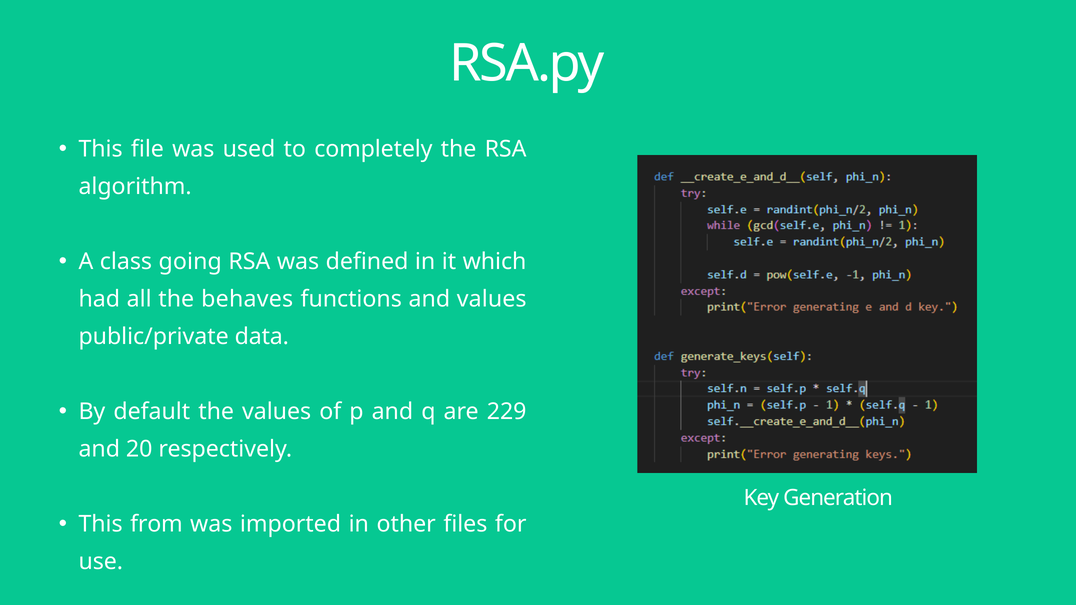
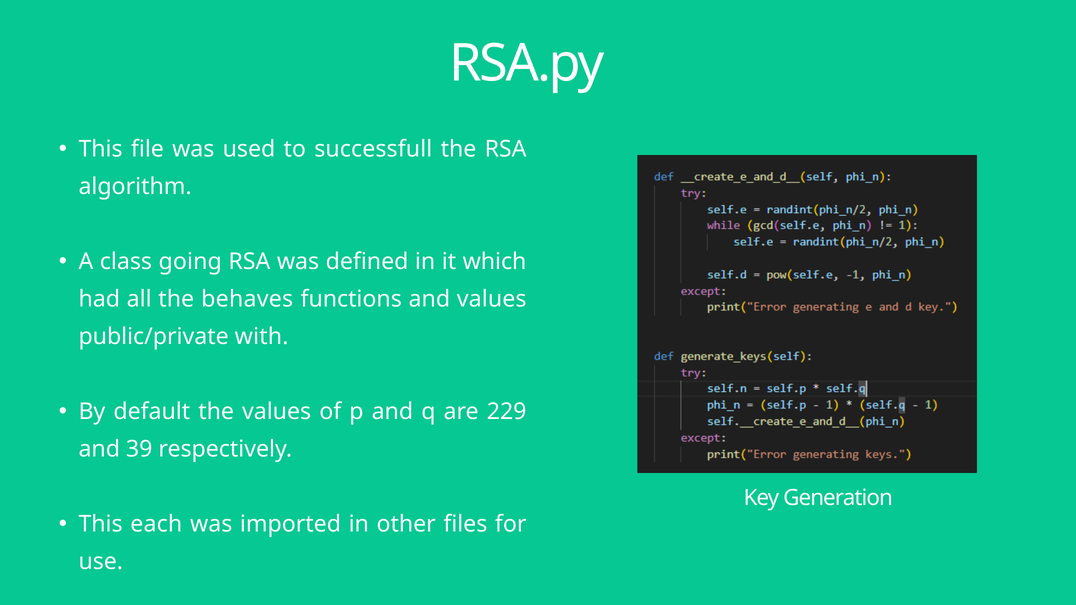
completely: completely -> successfull
data: data -> with
20: 20 -> 39
from: from -> each
